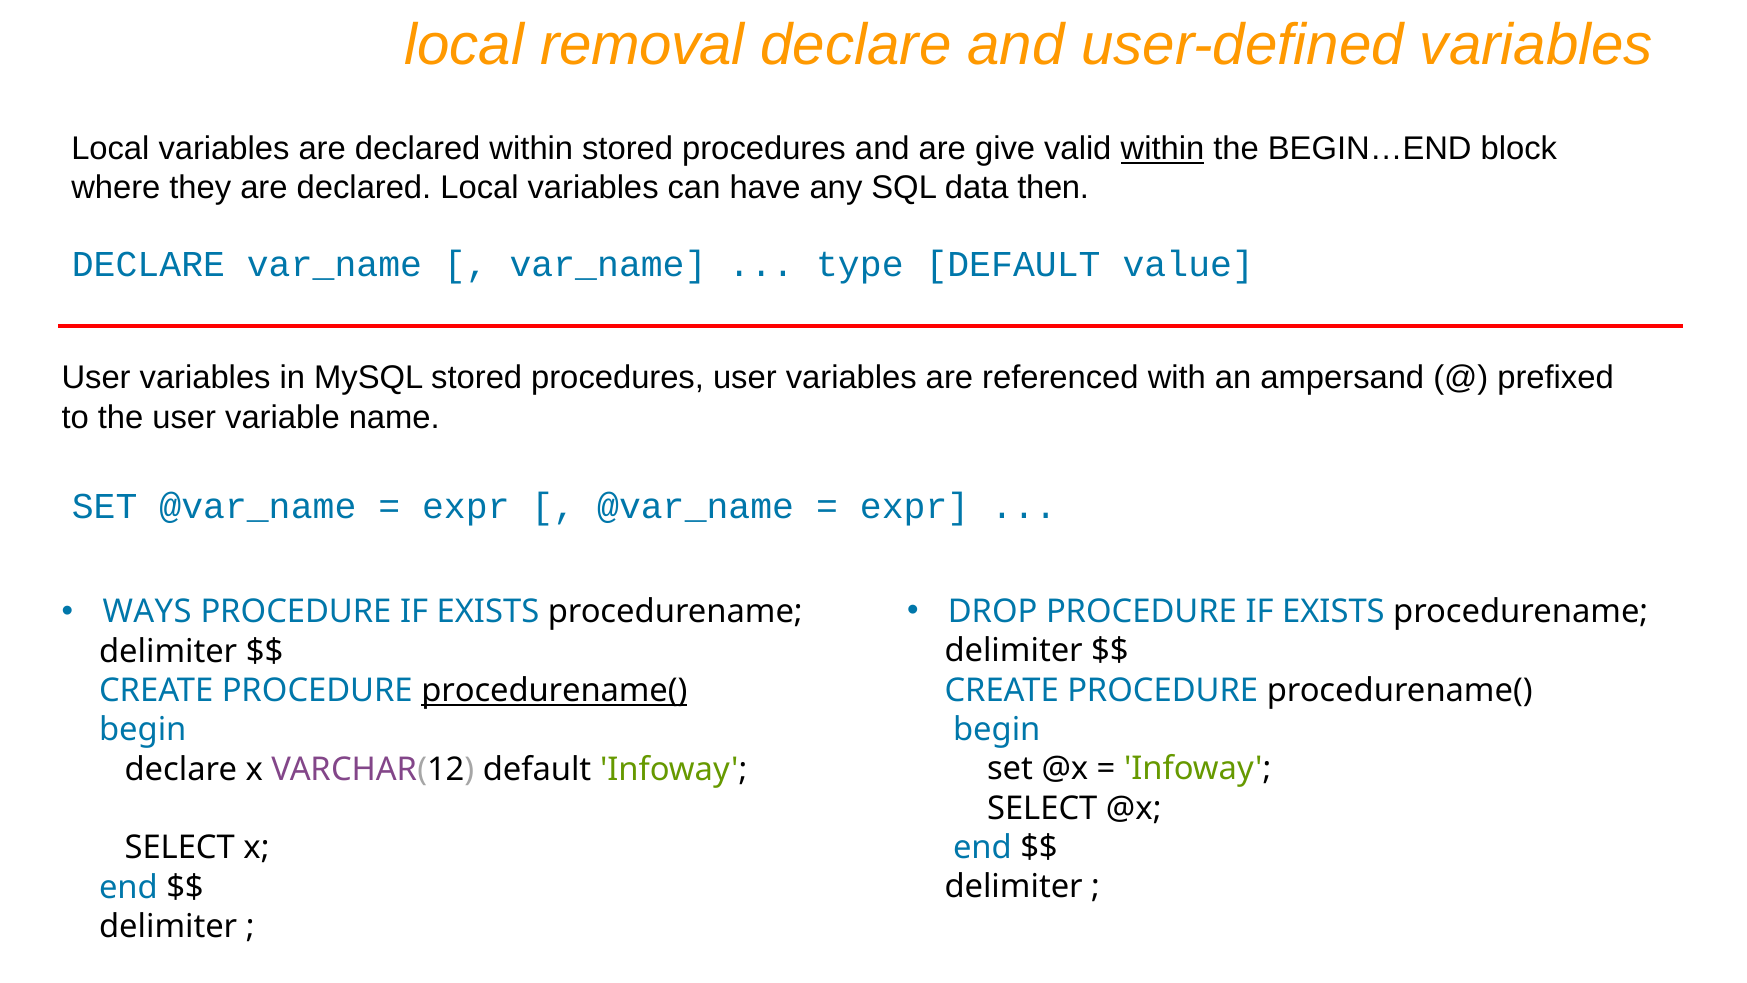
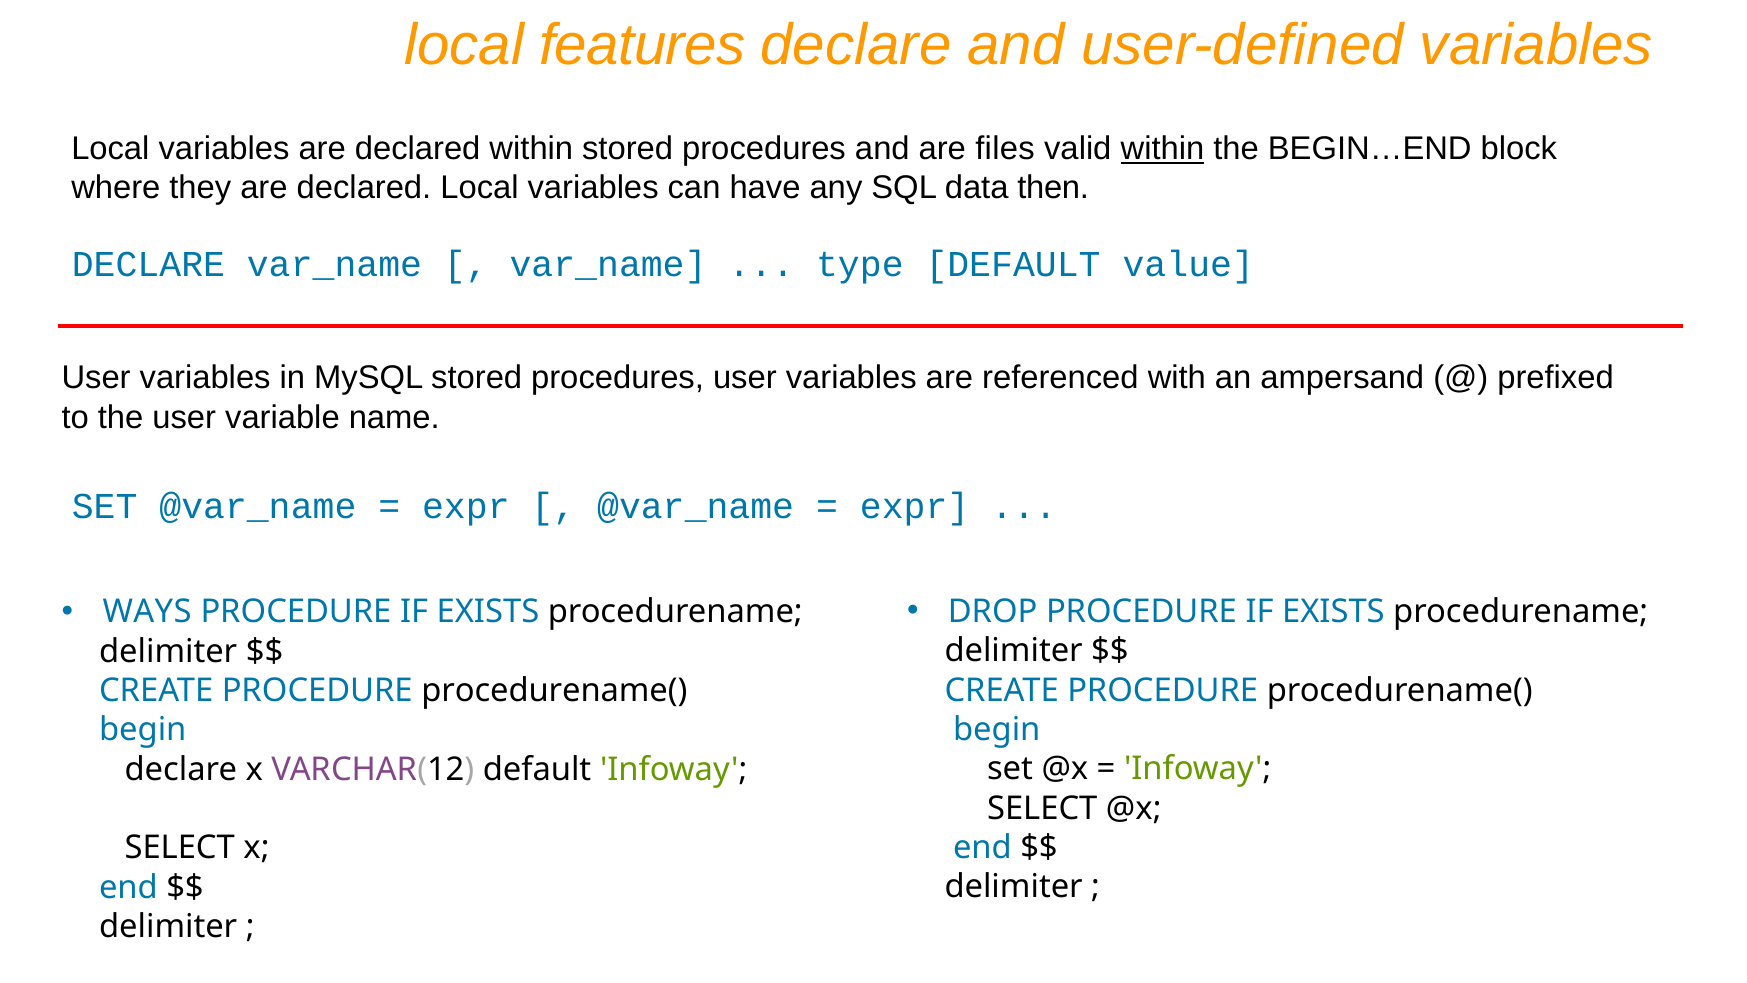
removal: removal -> features
give: give -> files
procedurename( at (554, 691) underline: present -> none
